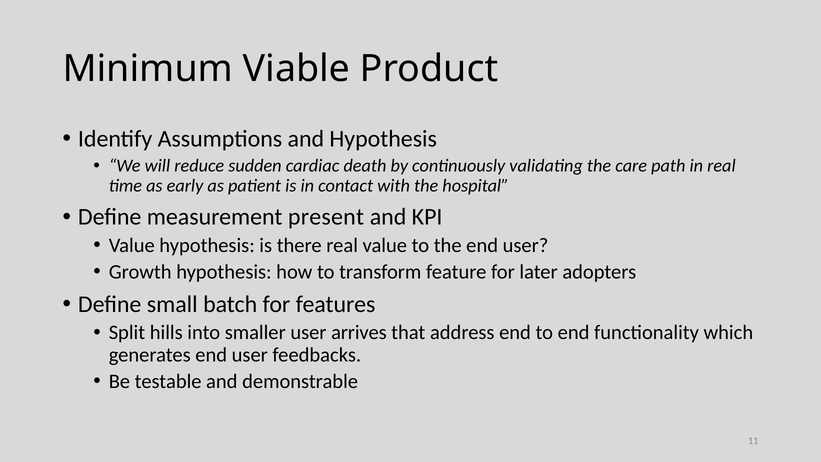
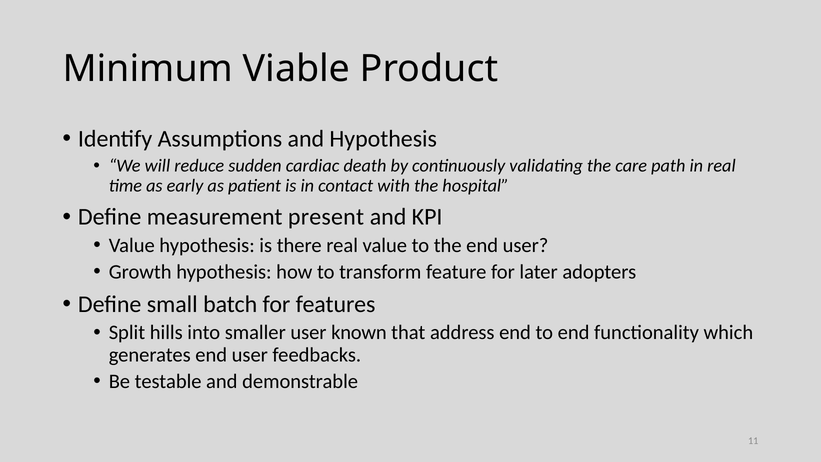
arrives: arrives -> known
